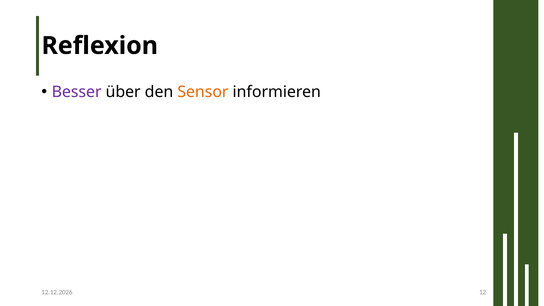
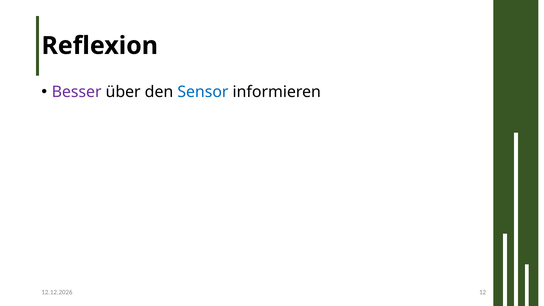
Sensor colour: orange -> blue
